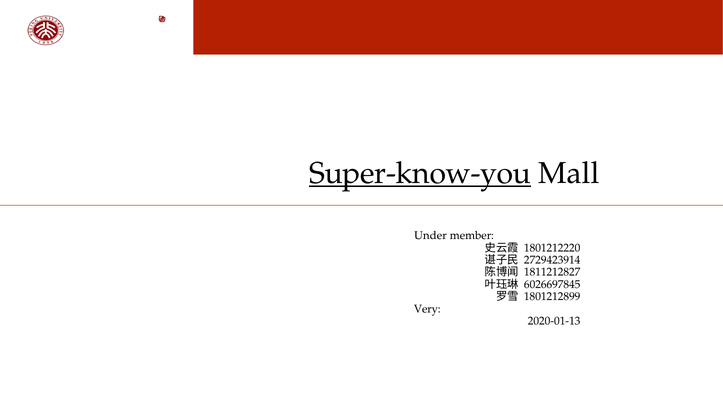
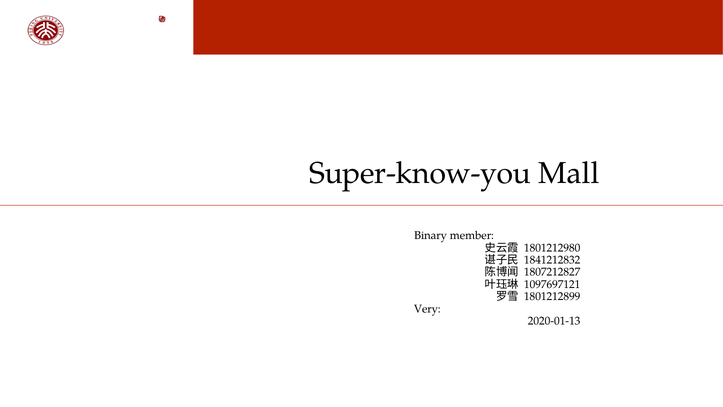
Super-know-you underline: present -> none
Under: Under -> Binary
1801212220: 1801212220 -> 1801212980
2729423914: 2729423914 -> 1841212832
1811212827: 1811212827 -> 1807212827
6026697845: 6026697845 -> 1097697121
